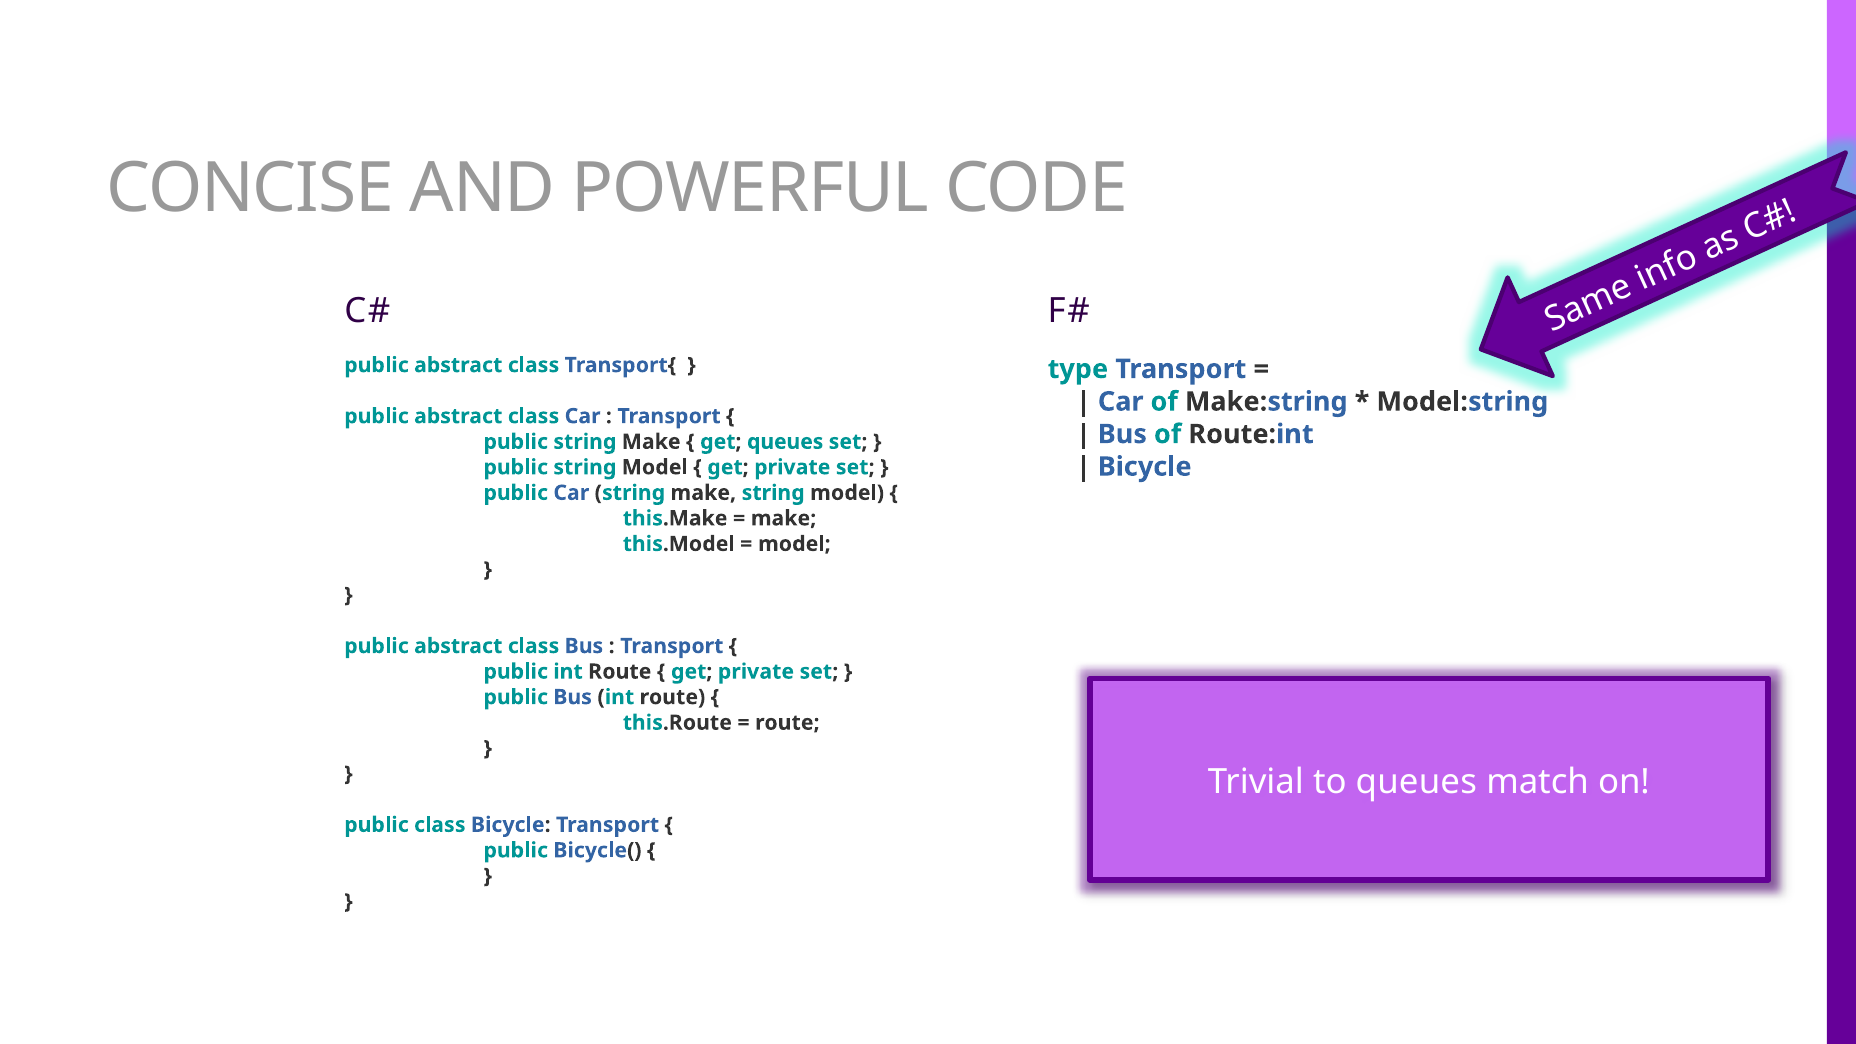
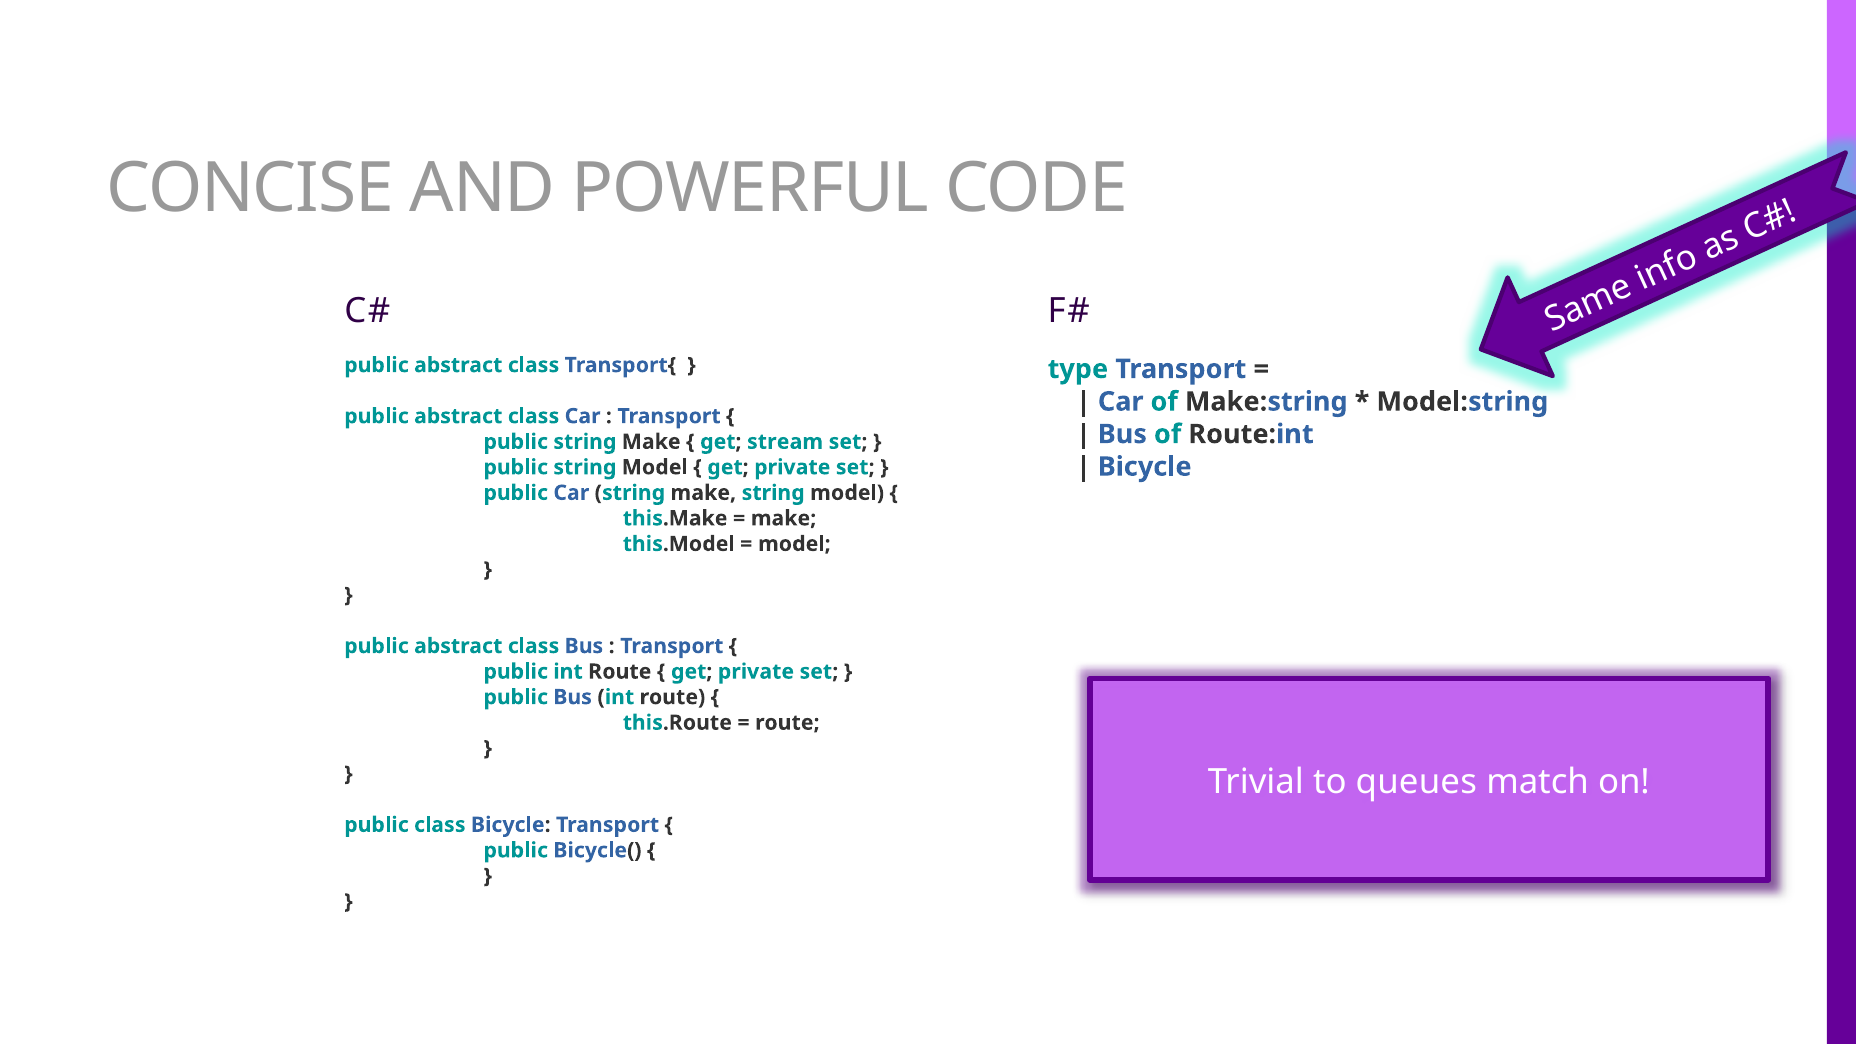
get queues: queues -> stream
